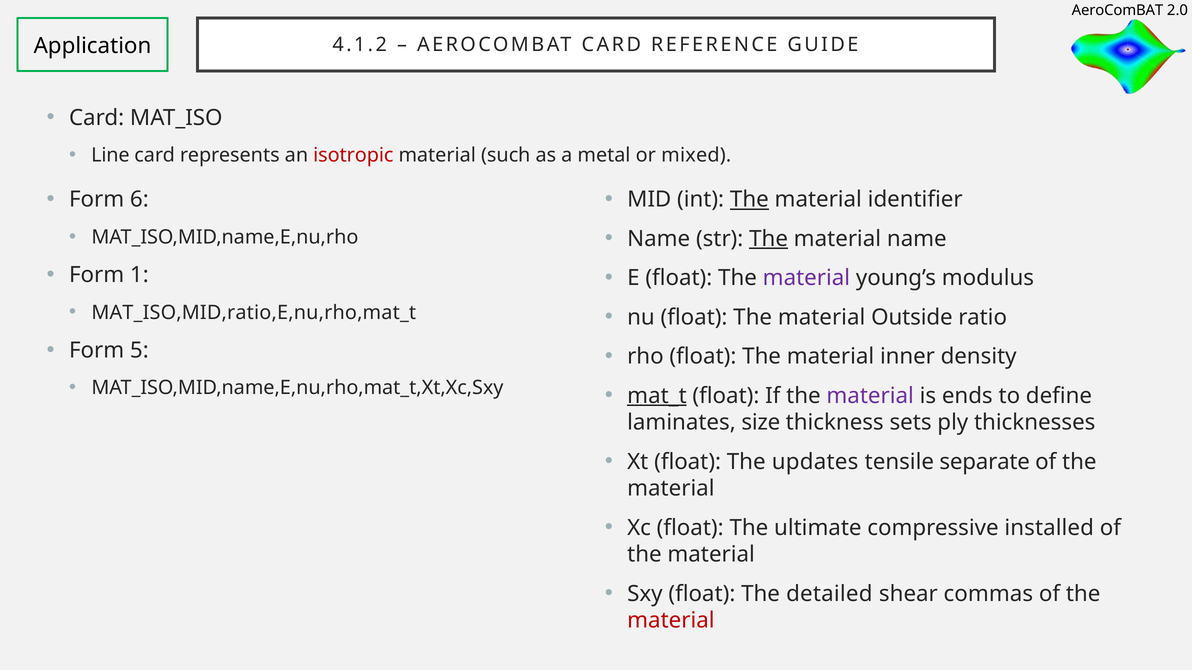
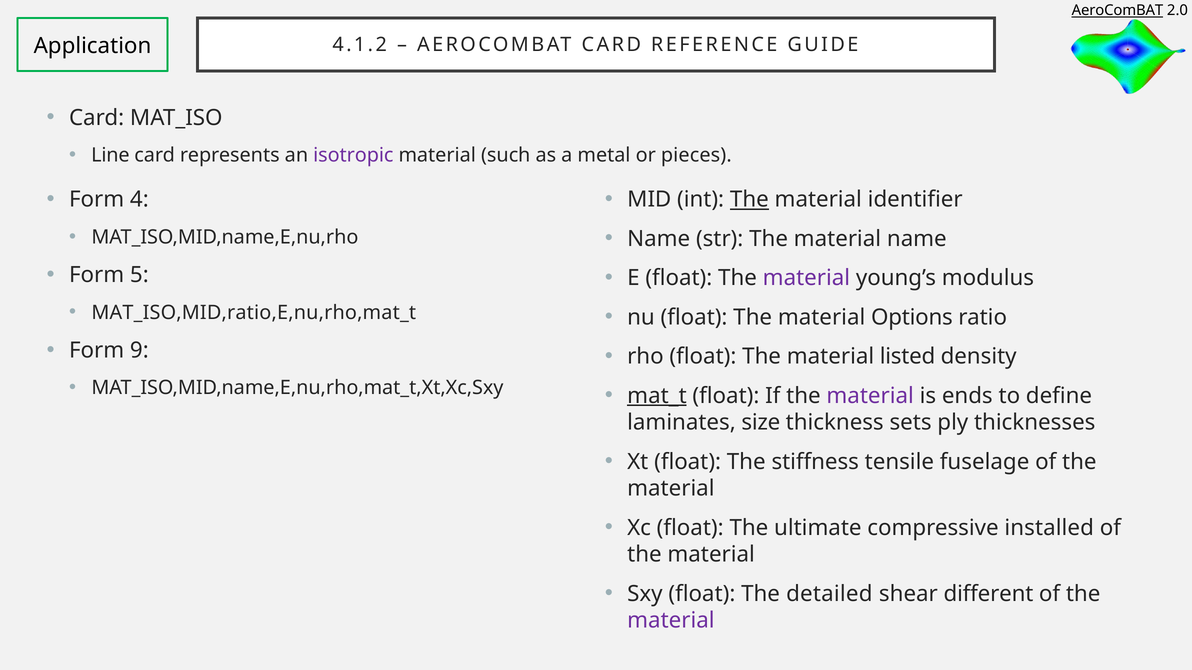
AeroComBAT at (1117, 10) underline: none -> present
isotropic colour: red -> purple
mixed: mixed -> pieces
6: 6 -> 4
The at (769, 239) underline: present -> none
1: 1 -> 5
Outside: Outside -> Options
5: 5 -> 9
inner: inner -> listed
updates: updates -> stiffness
separate: separate -> fuselage
commas: commas -> different
material at (671, 621) colour: red -> purple
